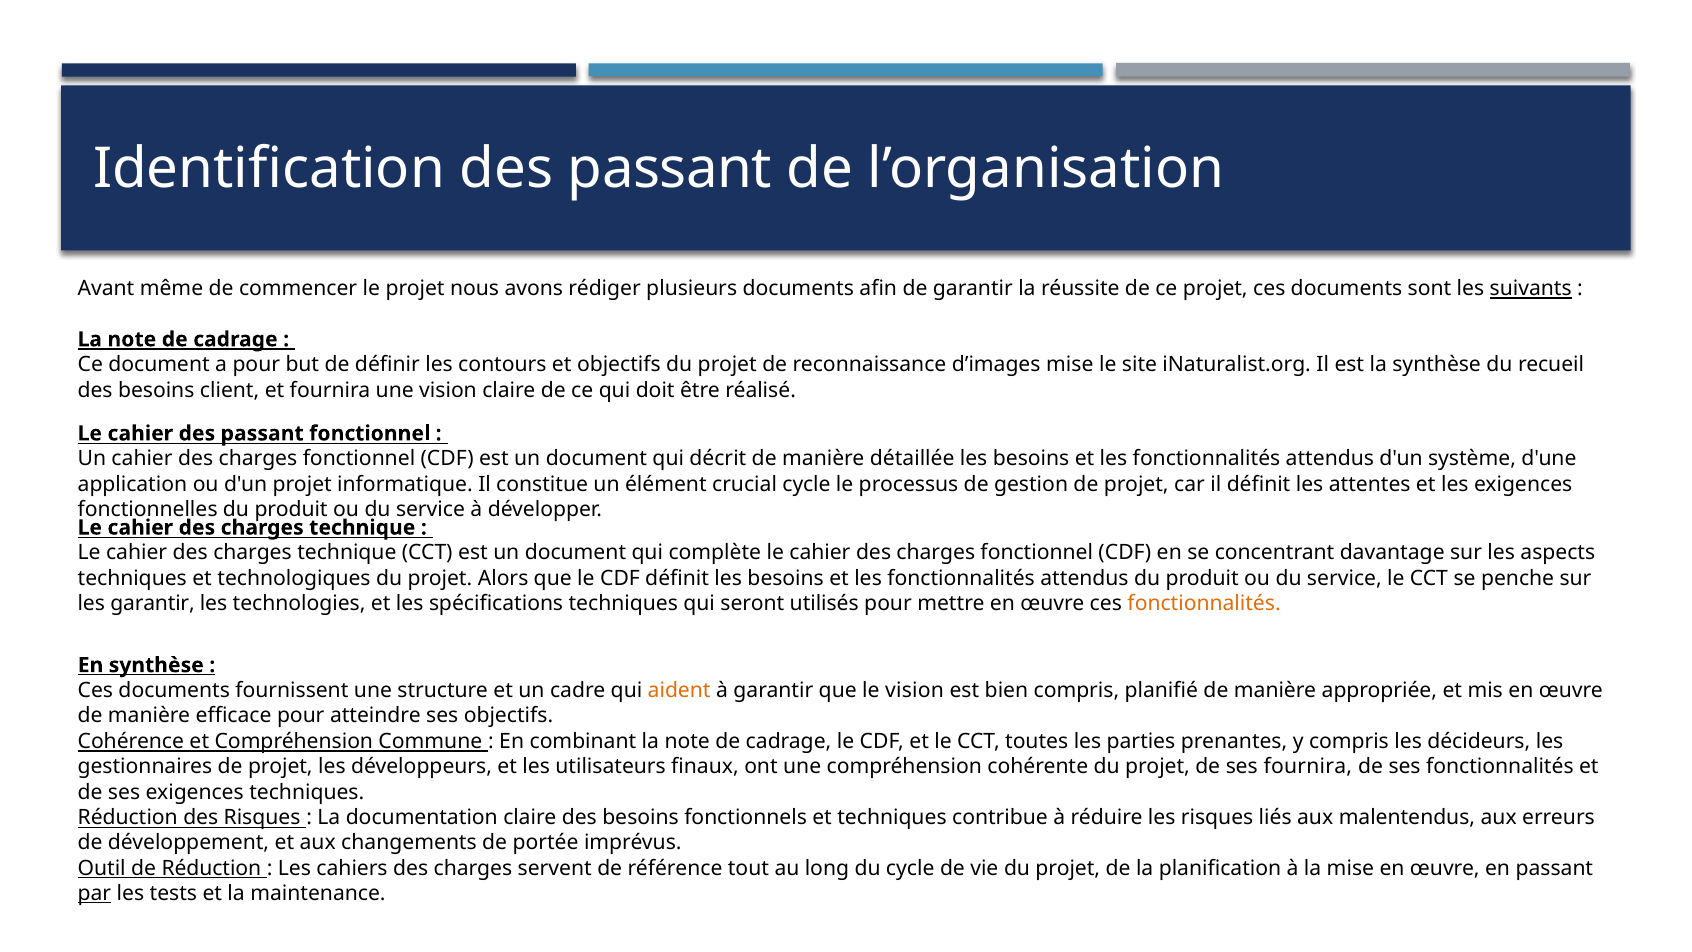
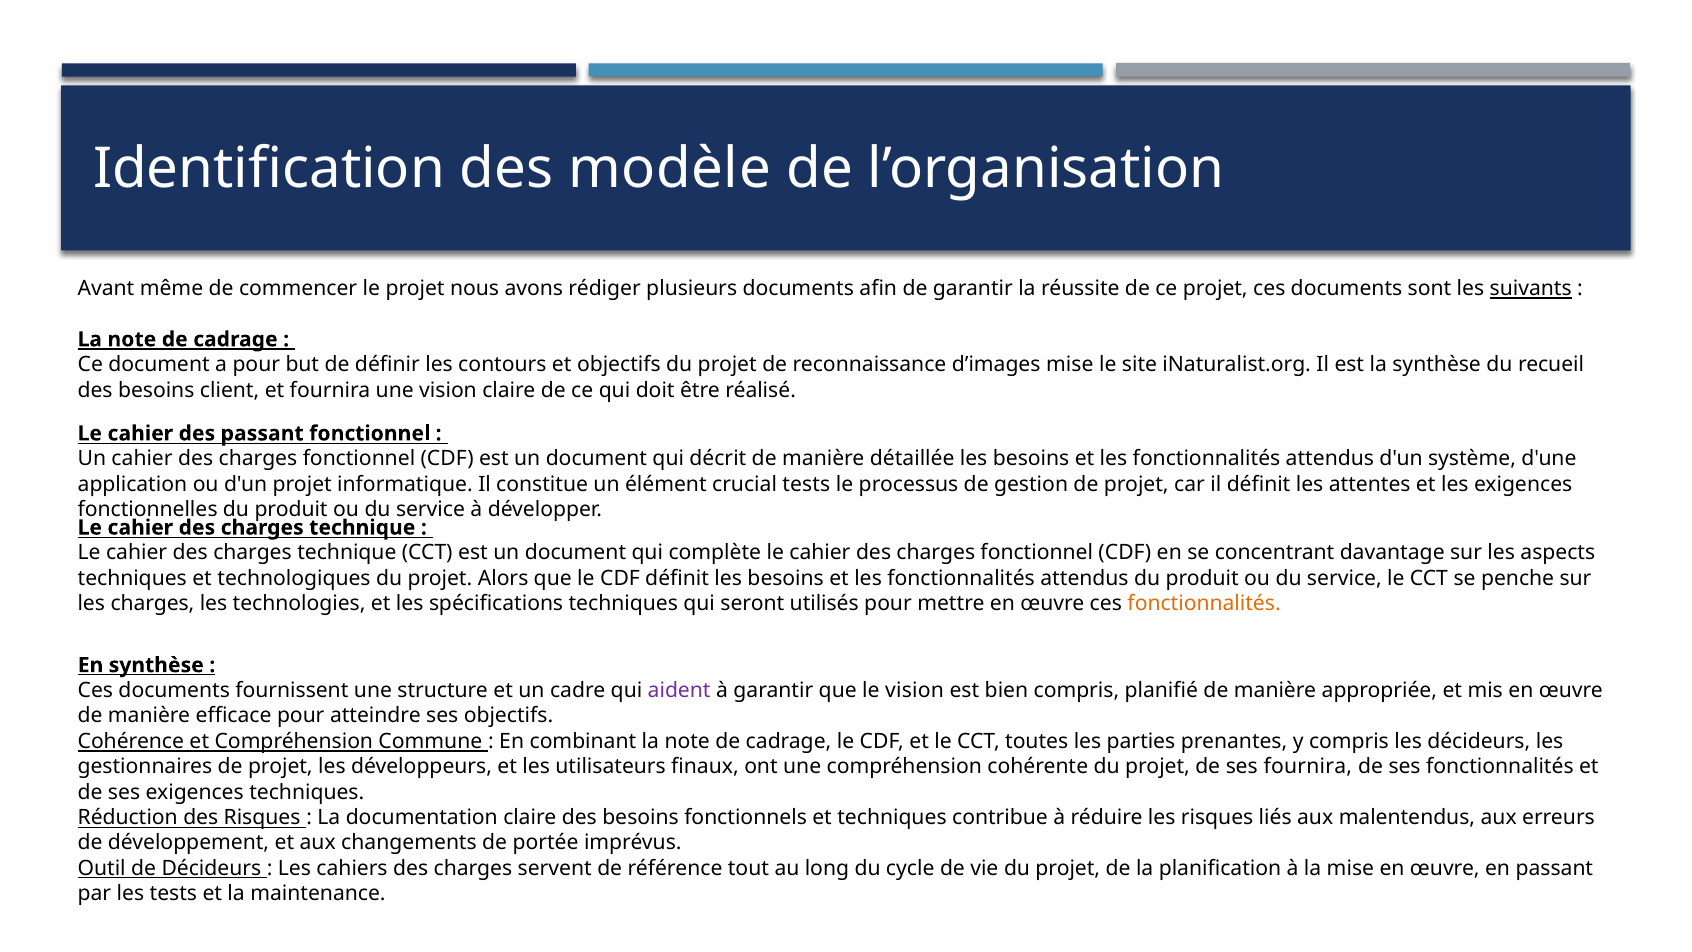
Identification des passant: passant -> modèle
crucial cycle: cycle -> tests
les garantir: garantir -> charges
aident colour: orange -> purple
de Réduction: Réduction -> Décideurs
par underline: present -> none
